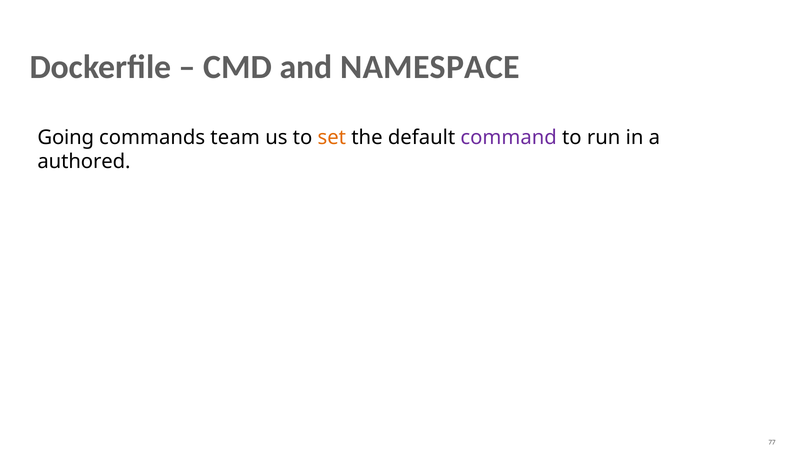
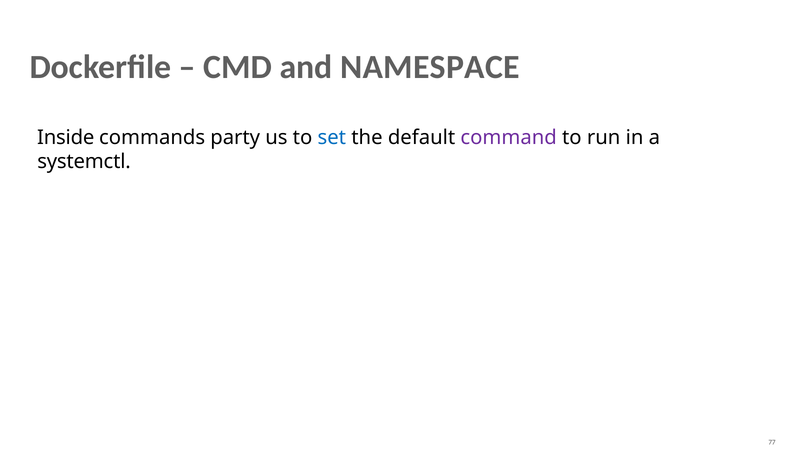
Going: Going -> Inside
team: team -> party
set colour: orange -> blue
authored: authored -> systemctl
